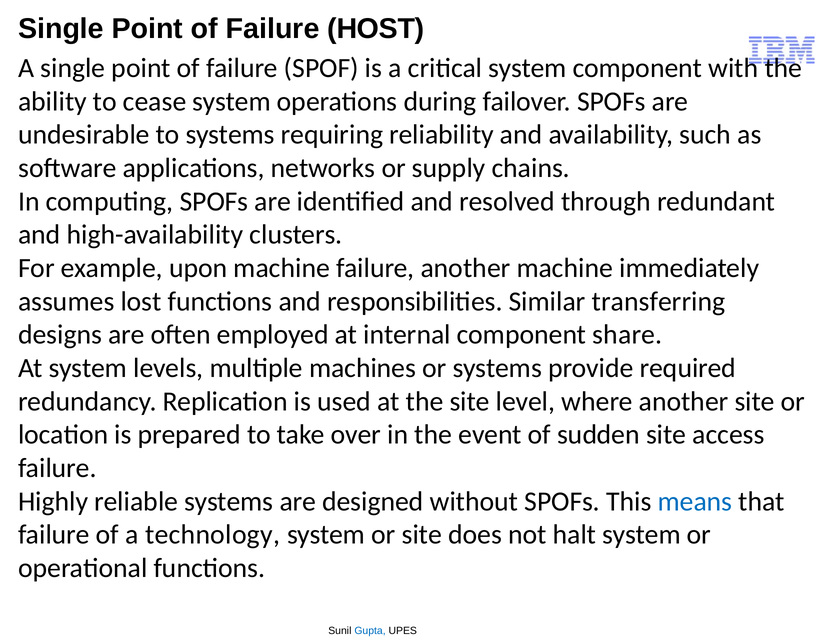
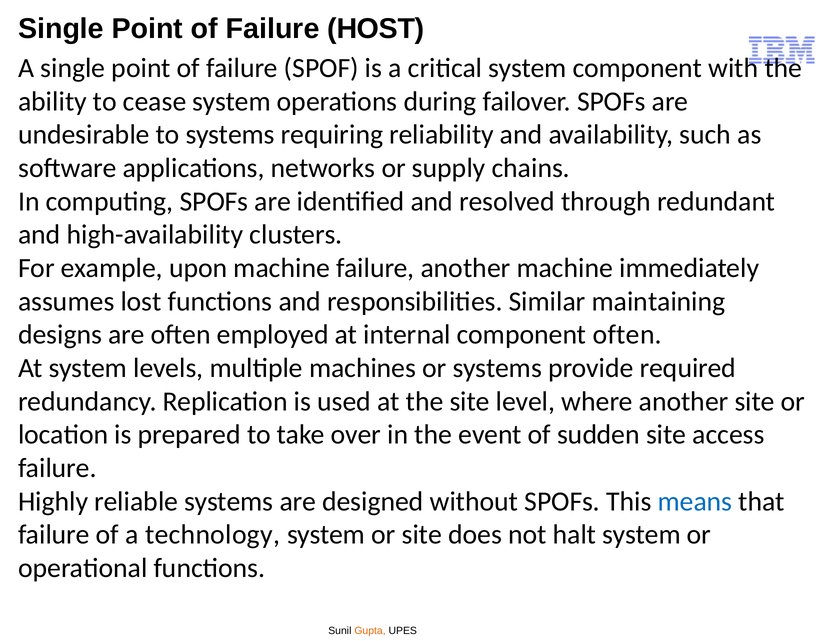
transferring: transferring -> maintaining
component share: share -> often
Gupta colour: blue -> orange
